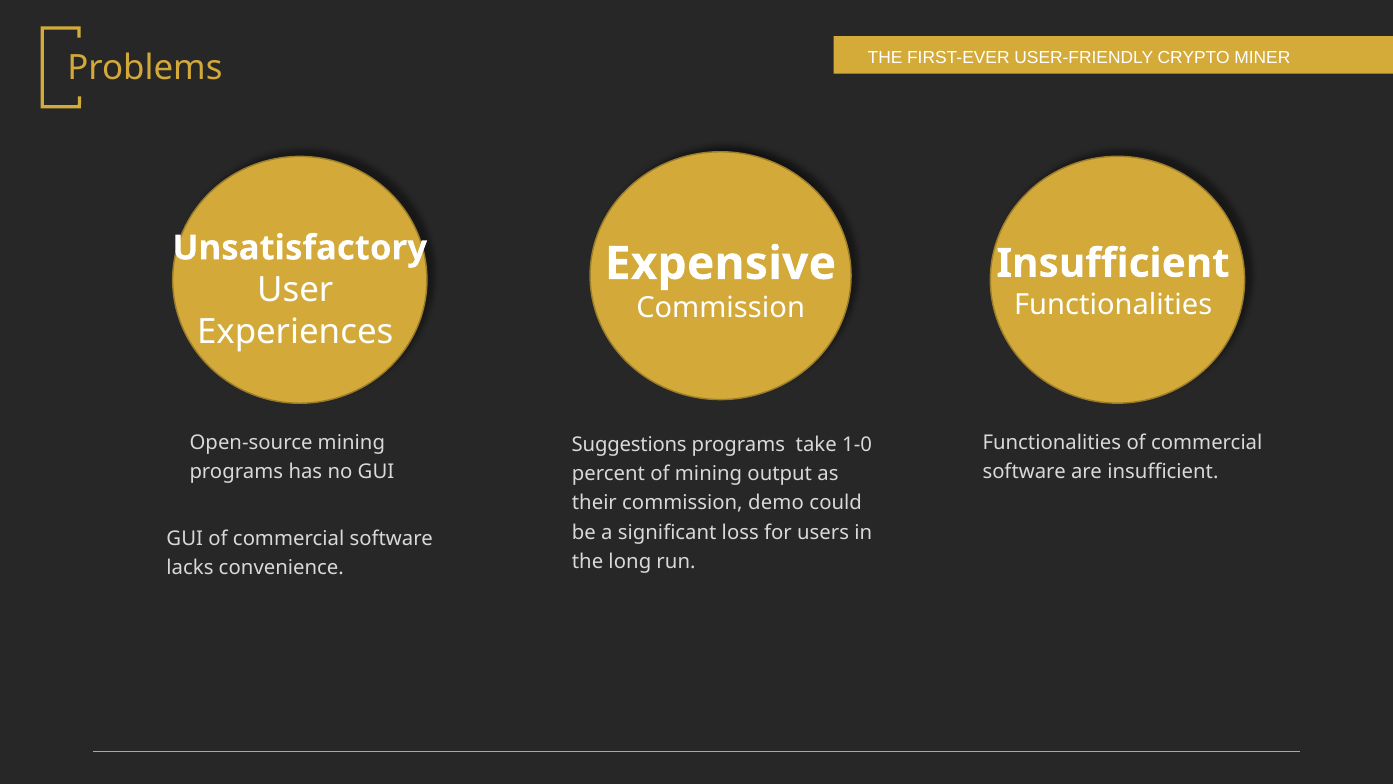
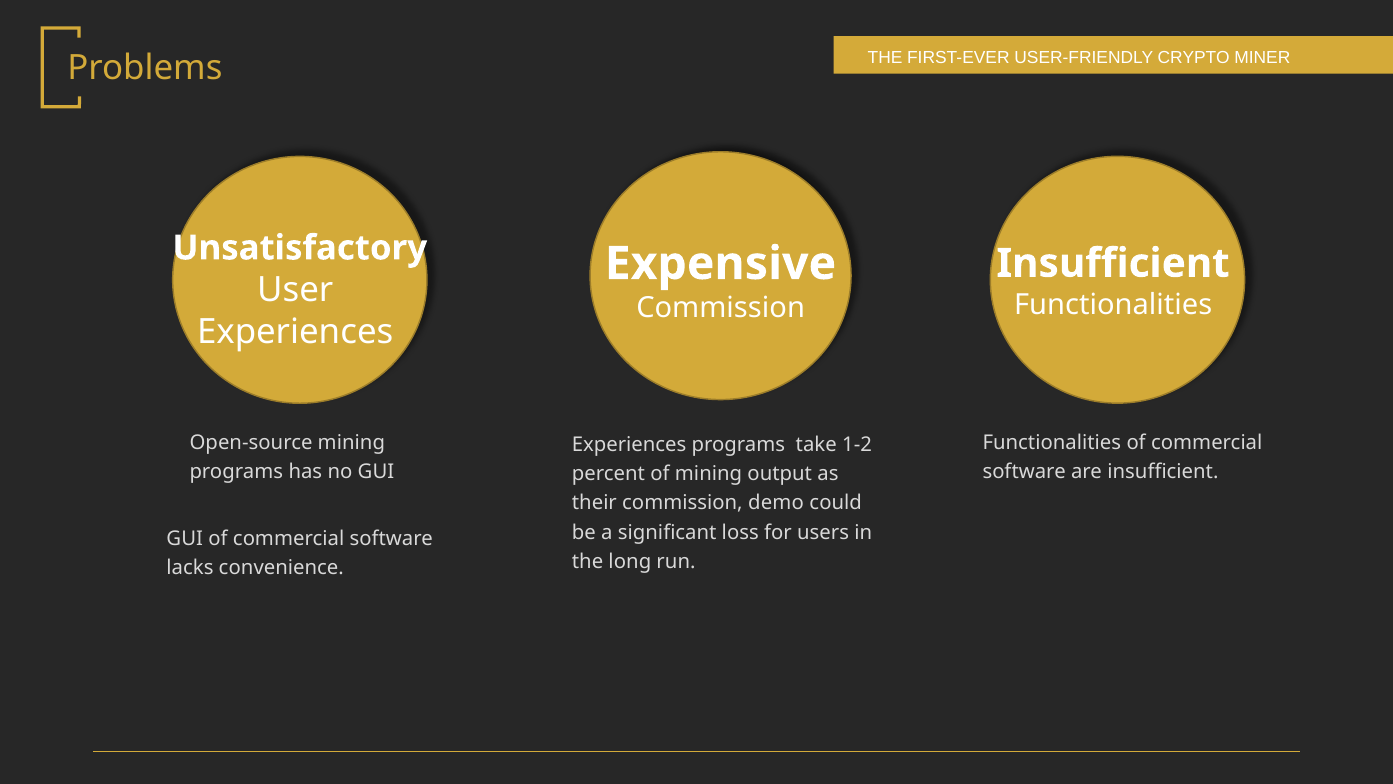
Suggestions at (629, 444): Suggestions -> Experiences
1-0: 1-0 -> 1-2
